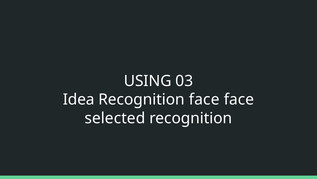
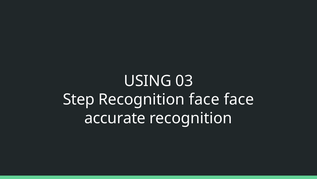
Idea: Idea -> Step
selected: selected -> accurate
